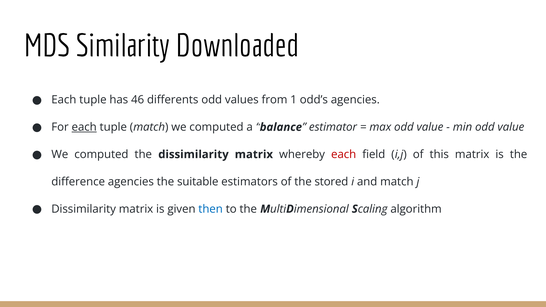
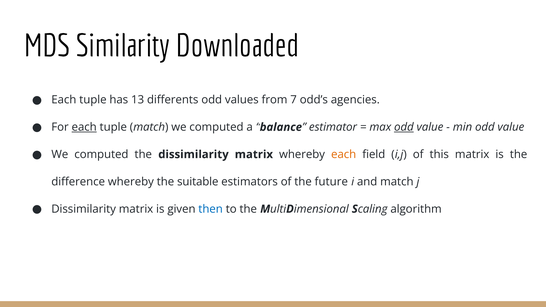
46: 46 -> 13
1: 1 -> 7
odd at (404, 127) underline: none -> present
each at (344, 154) colour: red -> orange
difference agencies: agencies -> whereby
stored: stored -> future
